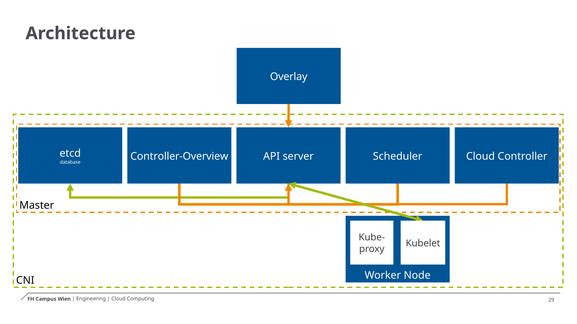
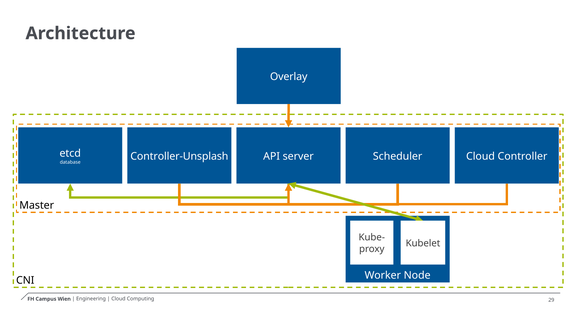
Controller-Overview: Controller-Overview -> Controller-Unsplash
